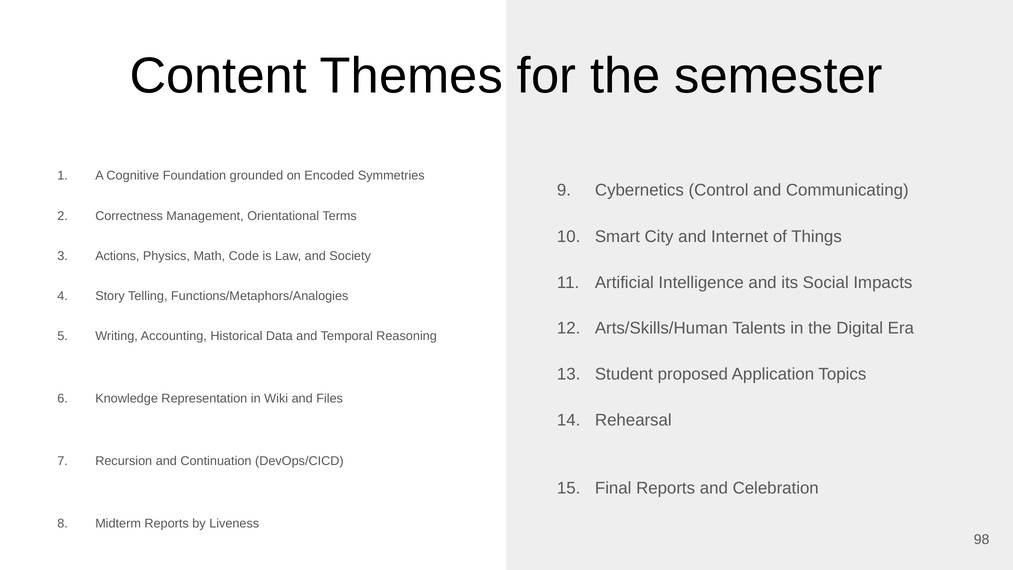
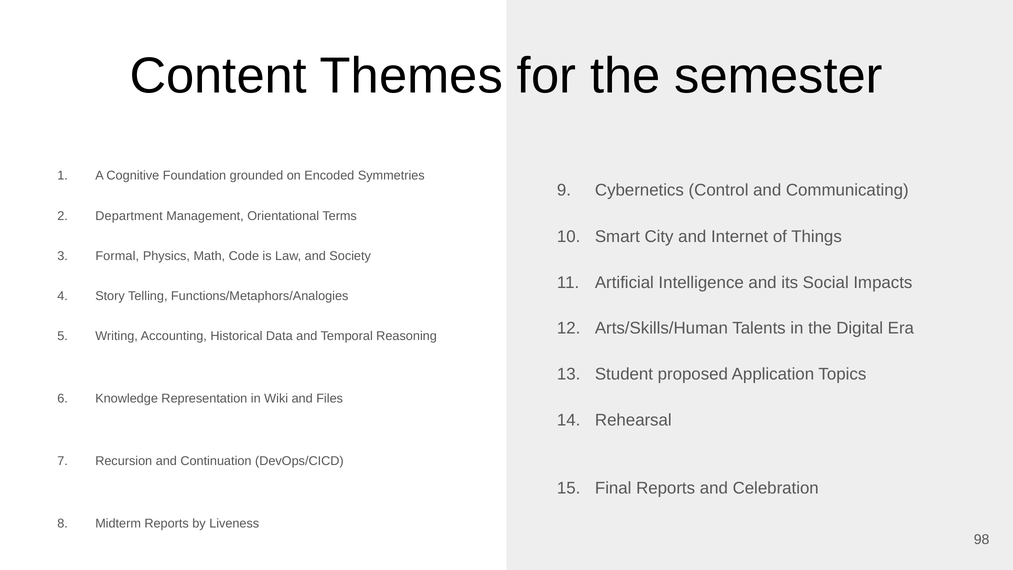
Correctness: Correctness -> Department
Actions: Actions -> Formal
